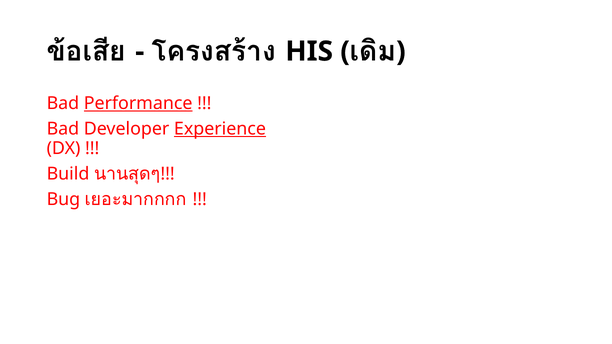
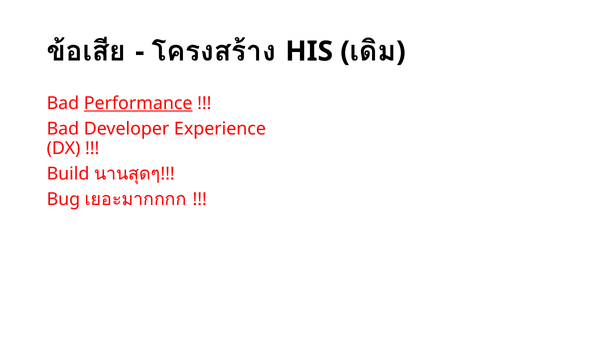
Experience underline: present -> none
